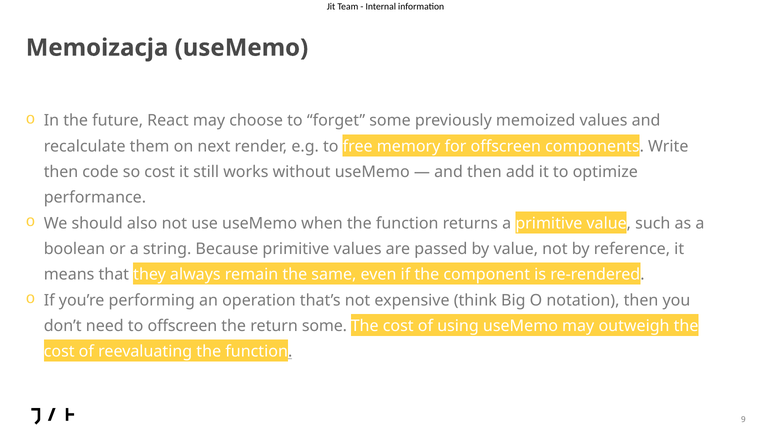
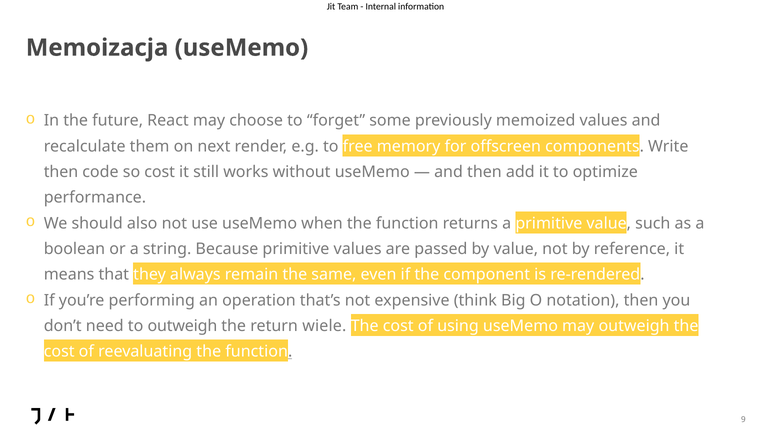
to offscreen: offscreen -> outweigh
return some: some -> wiele
